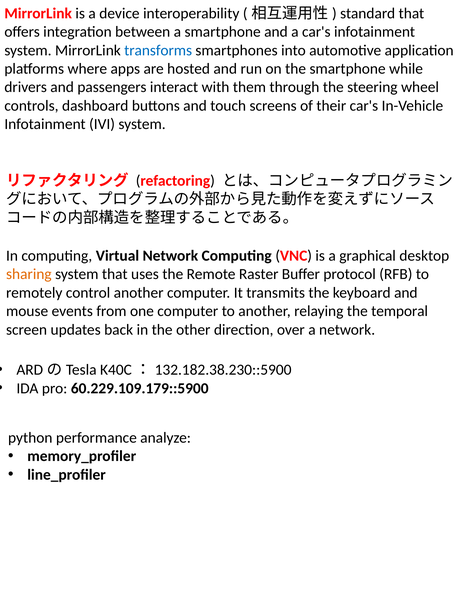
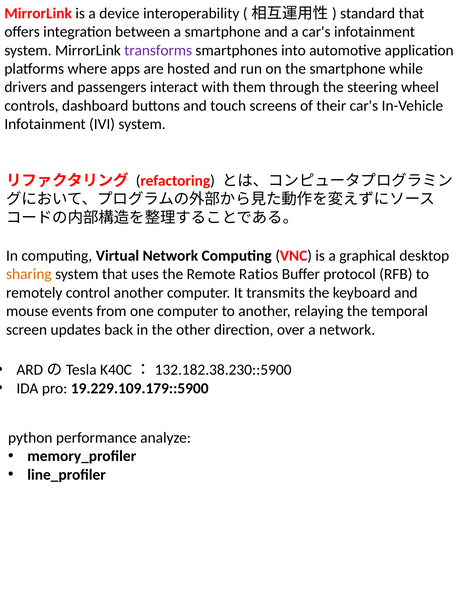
transforms colour: blue -> purple
Raster: Raster -> Ratios
60.229.109.179::5900: 60.229.109.179::5900 -> 19.229.109.179::5900
